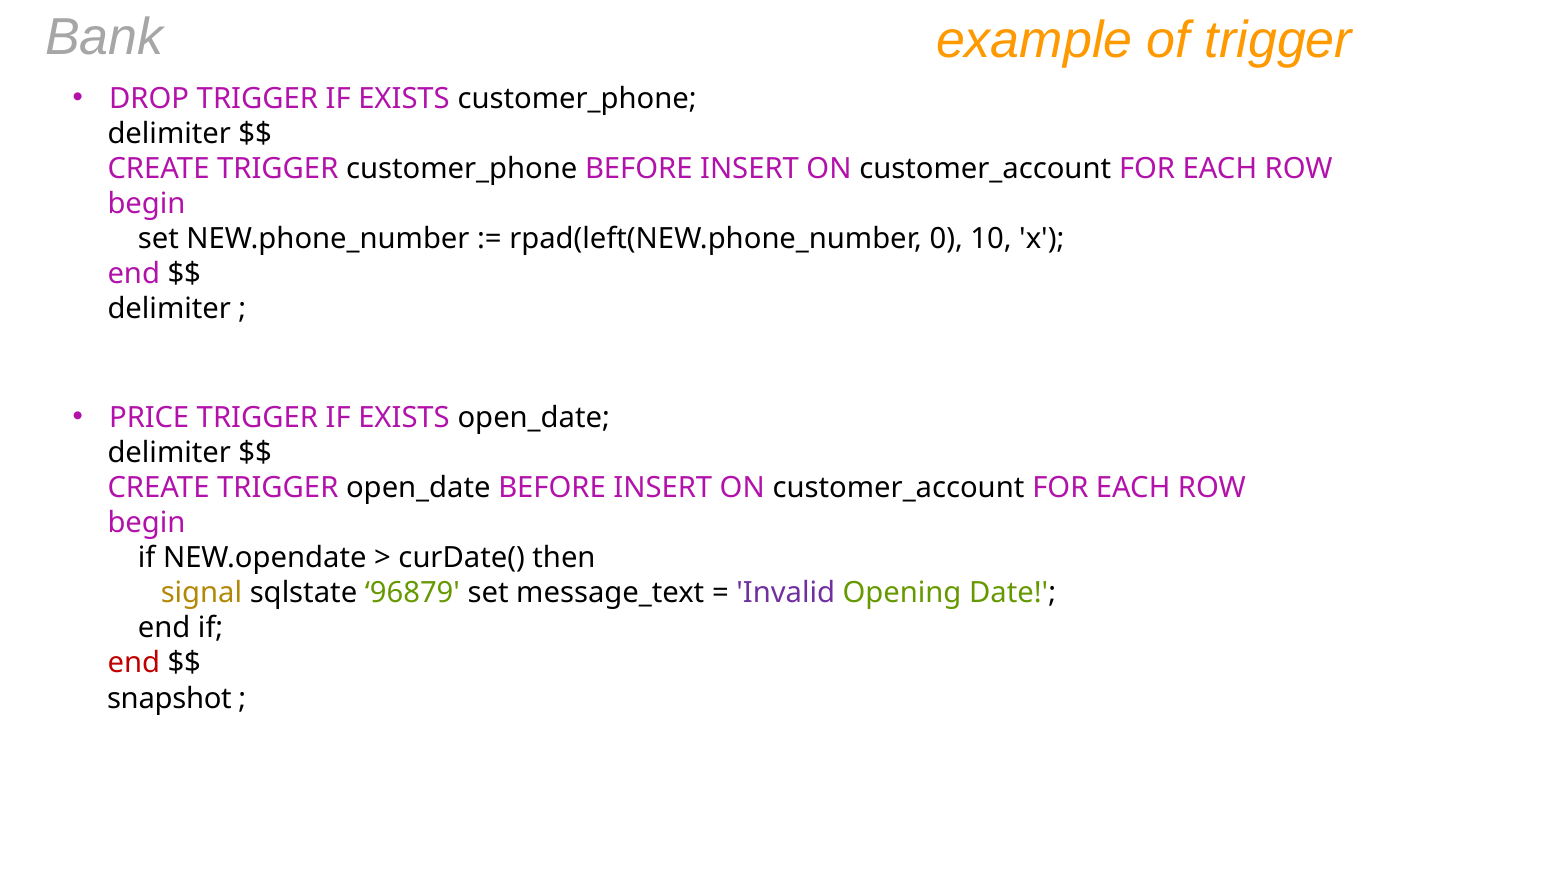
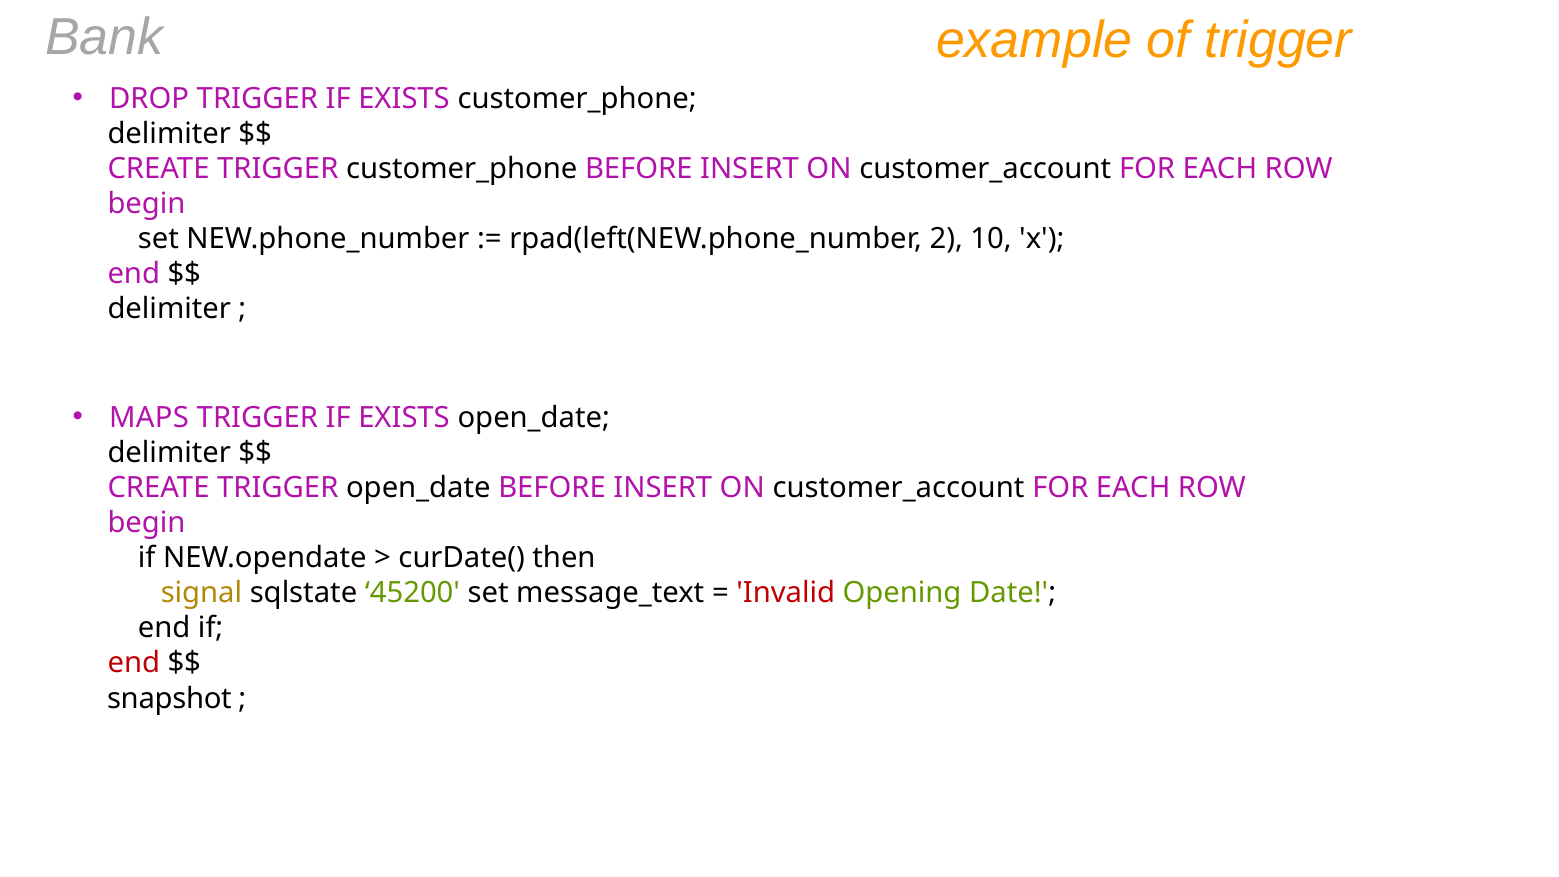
0: 0 -> 2
PRICE: PRICE -> MAPS
96879: 96879 -> 45200
Invalid colour: purple -> red
